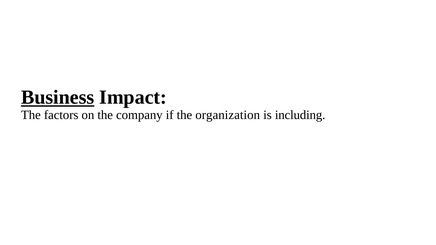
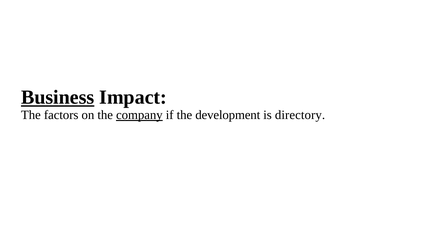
company underline: none -> present
organization: organization -> development
including: including -> directory
